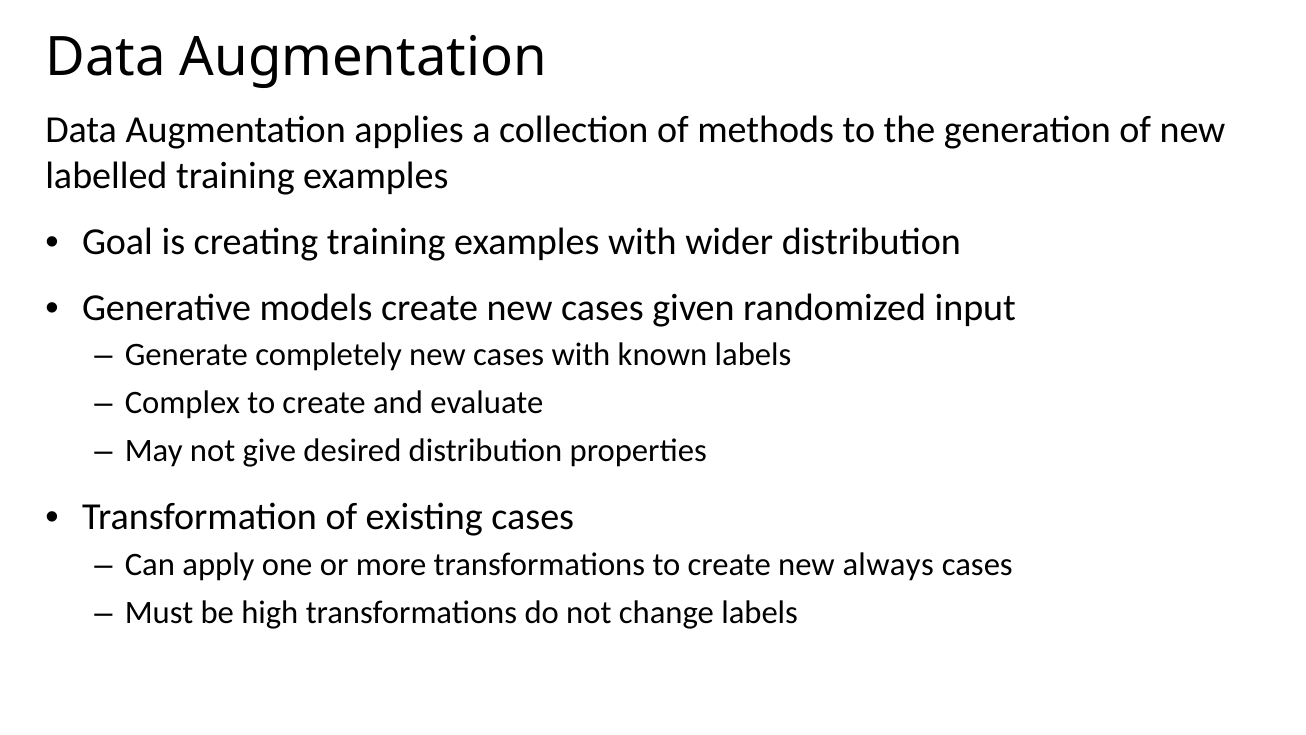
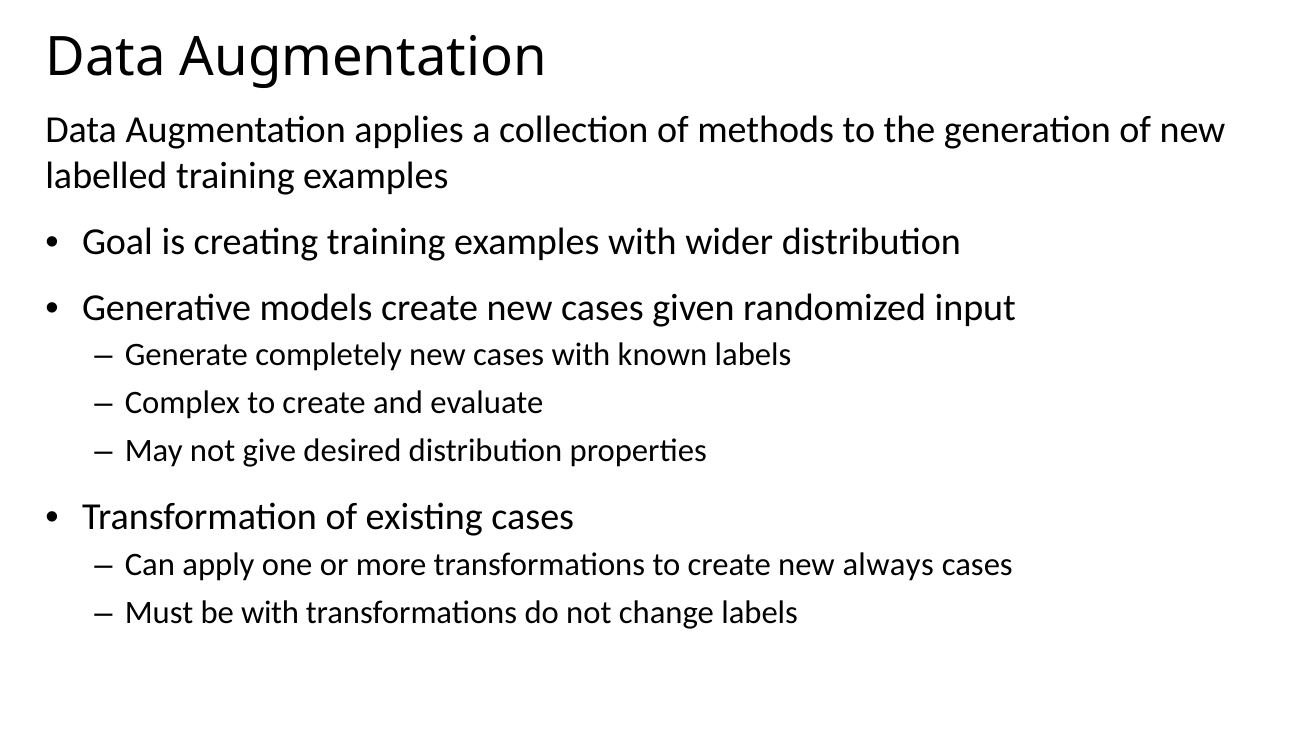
be high: high -> with
